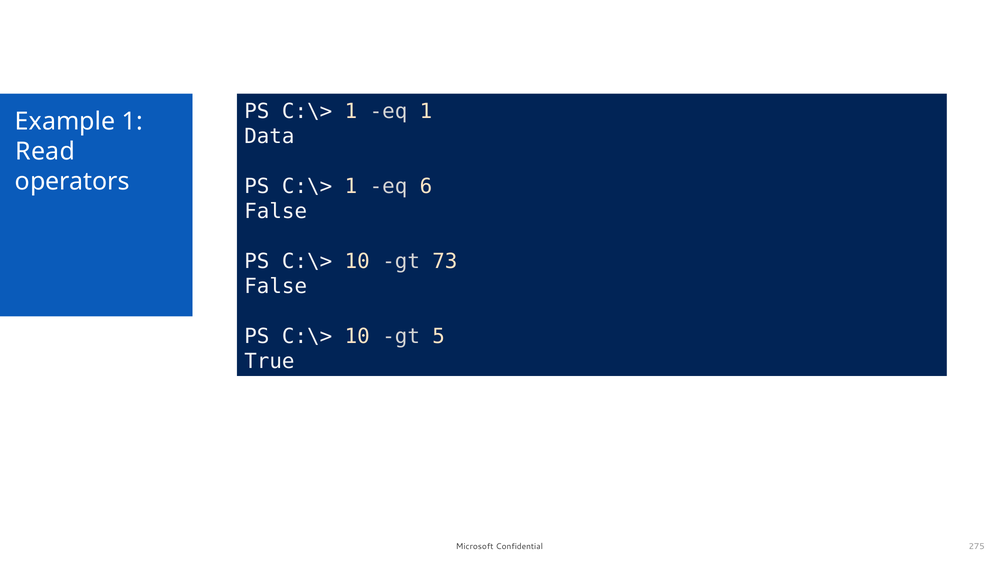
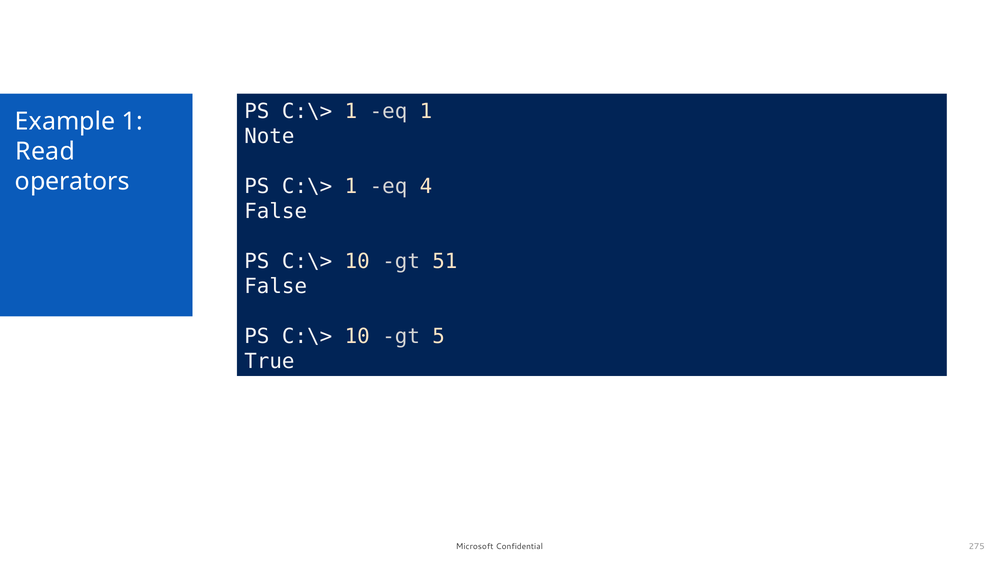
Data: Data -> Note
6: 6 -> 4
73: 73 -> 51
